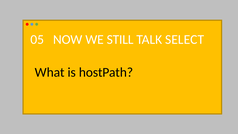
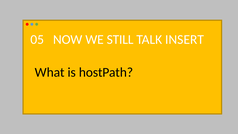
SELECT: SELECT -> INSERT
